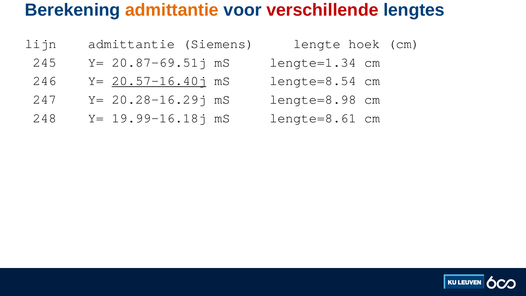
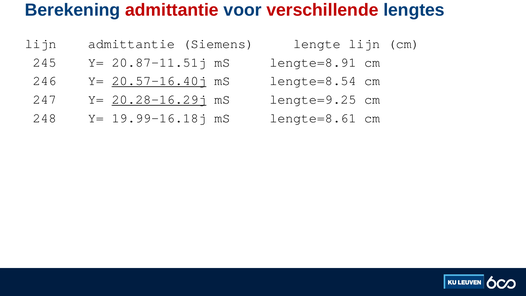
admittantie at (172, 10) colour: orange -> red
lengte hoek: hoek -> lijn
20.87-69.51j: 20.87-69.51j -> 20.87-11.51j
lengte=1.34: lengte=1.34 -> lengte=8.91
20.28-16.29j underline: none -> present
lengte=8.98: lengte=8.98 -> lengte=9.25
